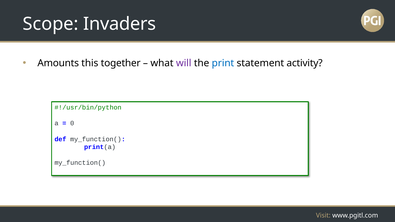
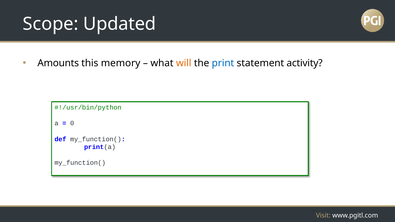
Invaders: Invaders -> Updated
together: together -> memory
will colour: purple -> orange
